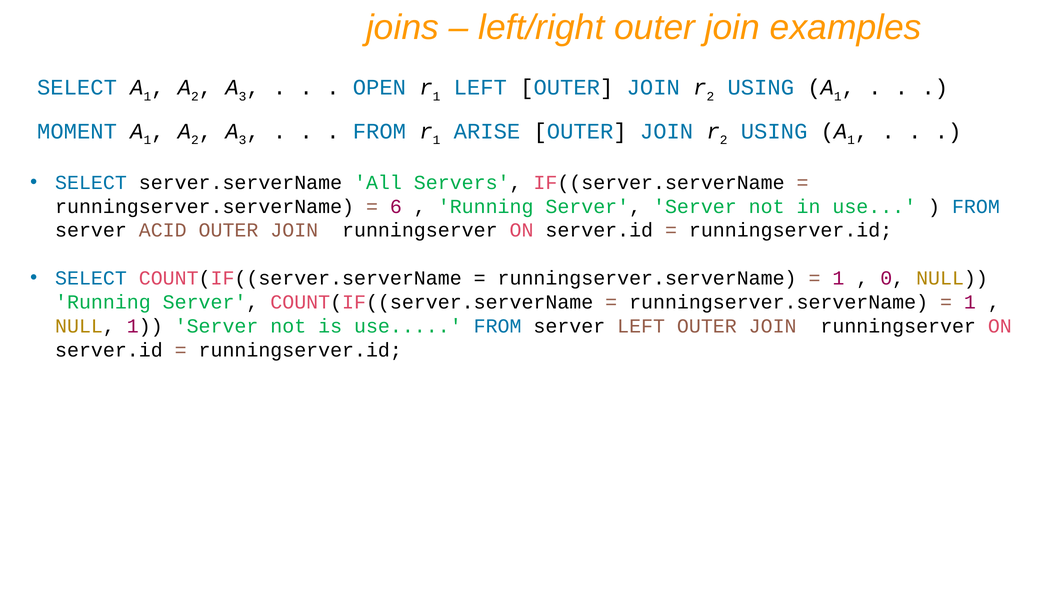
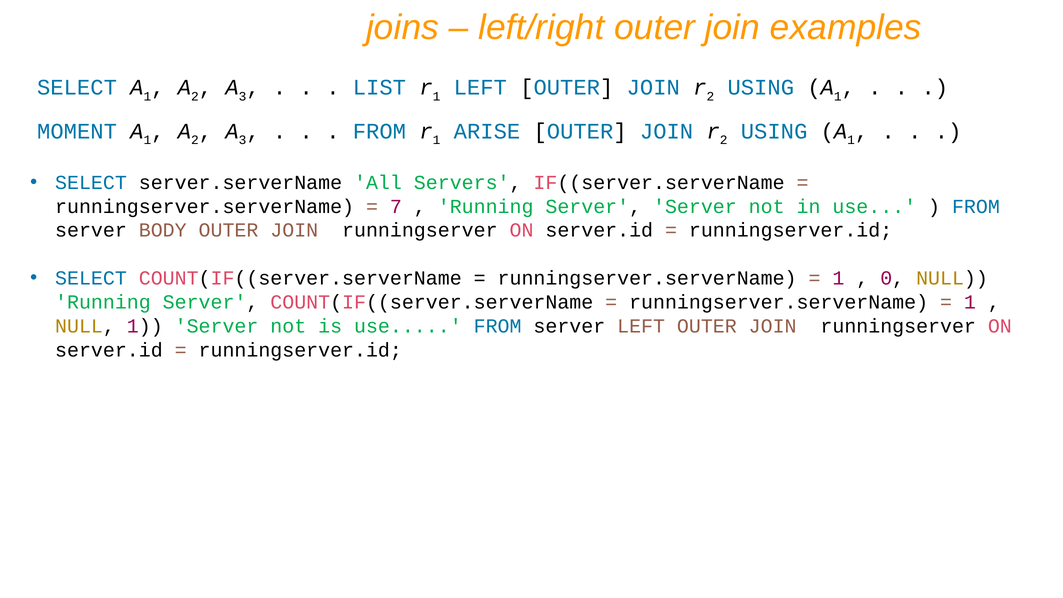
OPEN: OPEN -> LIST
6: 6 -> 7
ACID: ACID -> BODY
